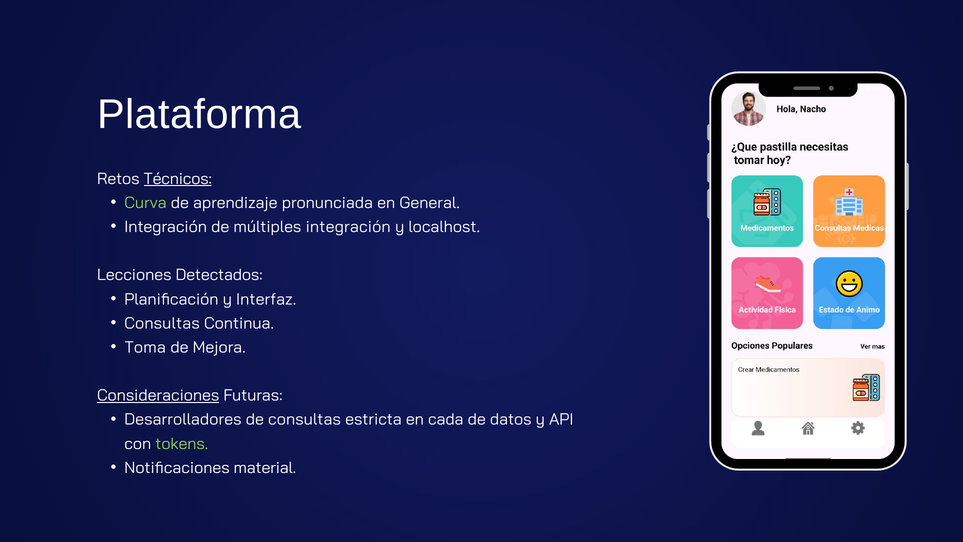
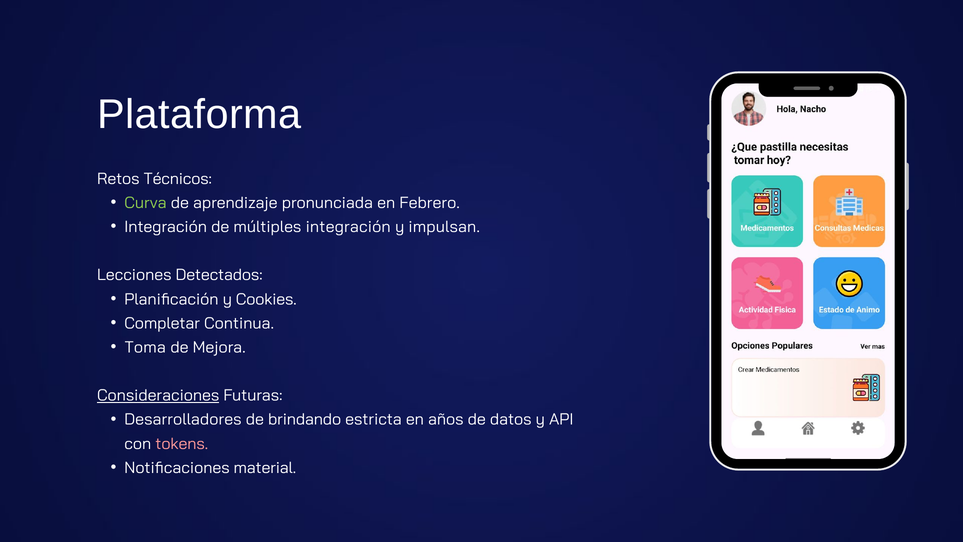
Técnicos underline: present -> none
General: General -> Febrero
localhost: localhost -> impulsan
Interfaz: Interfaz -> Cookies
Consultas at (162, 323): Consultas -> Completar
de consultas: consultas -> brindando
cada: cada -> años
tokens colour: light green -> pink
